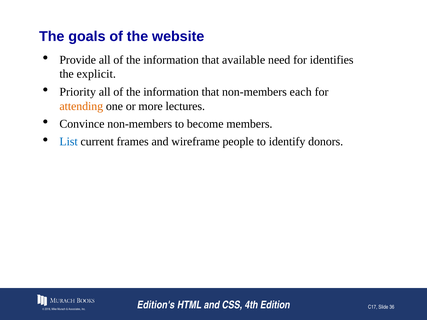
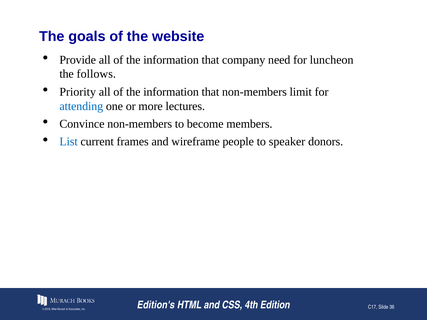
available: available -> company
identifies: identifies -> luncheon
explicit: explicit -> follows
each: each -> limit
attending colour: orange -> blue
identify: identify -> speaker
